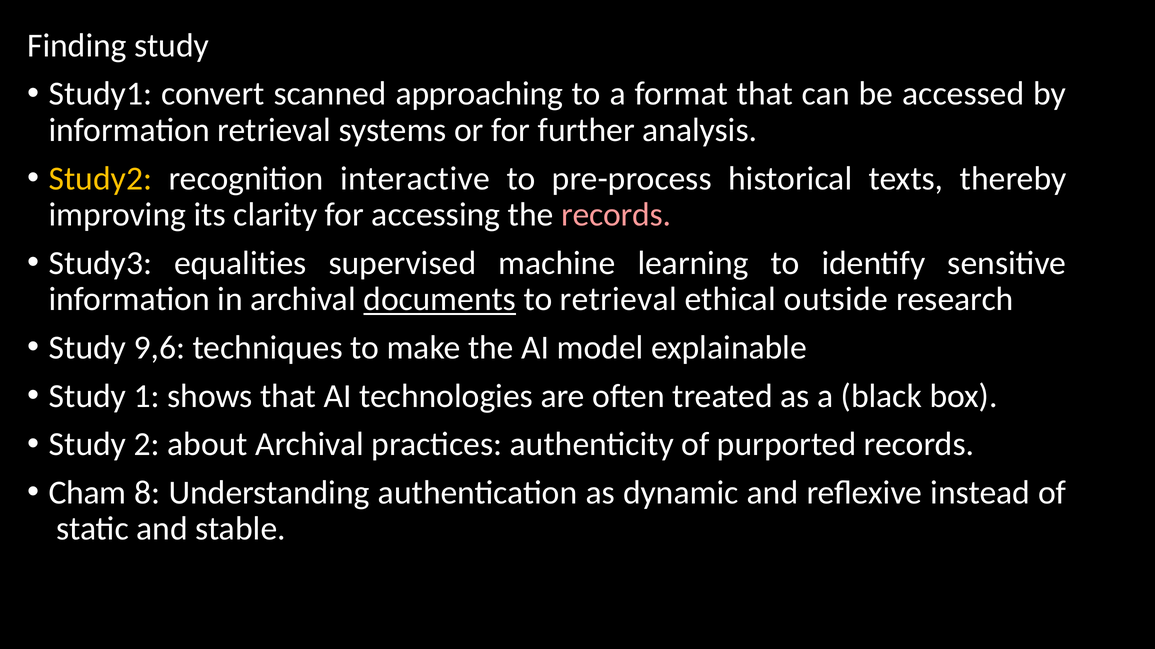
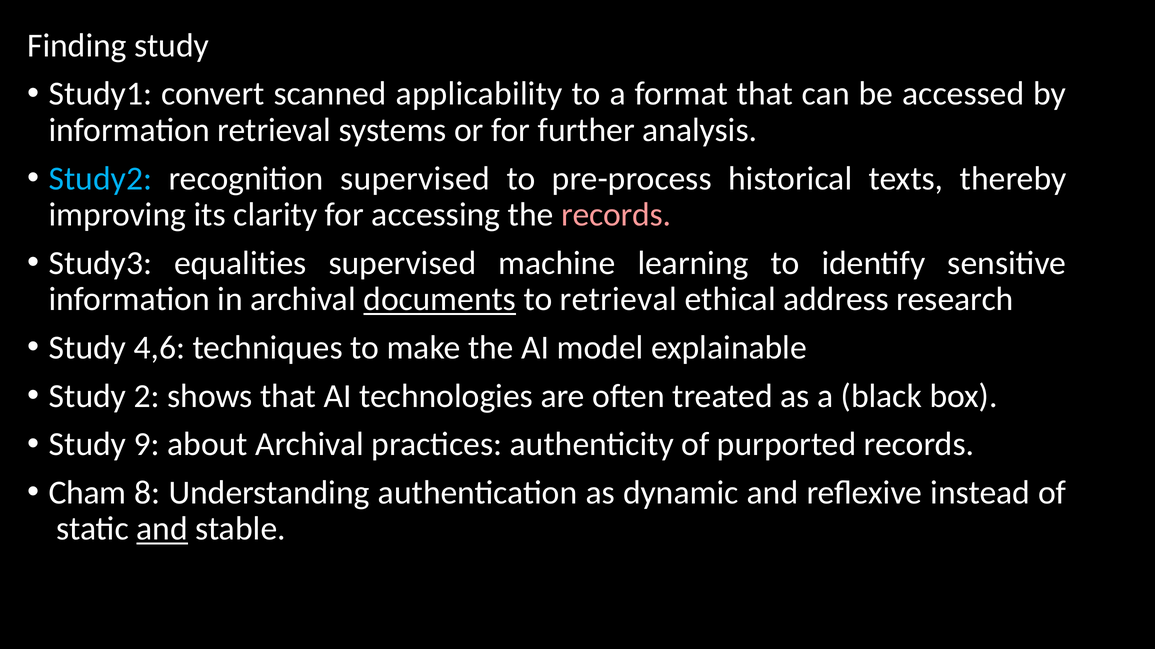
approaching: approaching -> applicability
Study2 colour: yellow -> light blue
recognition interactive: interactive -> supervised
outside: outside -> address
9,6: 9,6 -> 4,6
1: 1 -> 2
2: 2 -> 9
and at (162, 529) underline: none -> present
